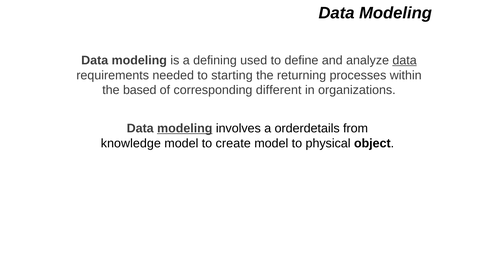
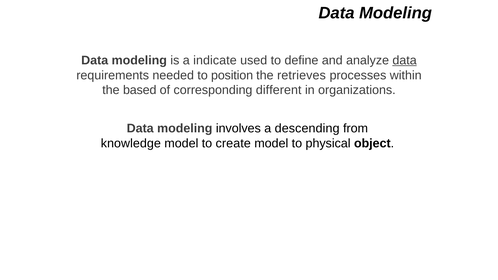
defining: defining -> indicate
starting: starting -> position
returning: returning -> retrieves
modeling at (185, 128) underline: present -> none
orderdetails: orderdetails -> descending
